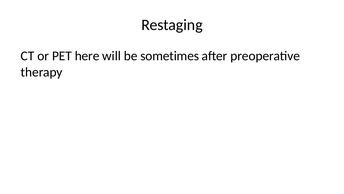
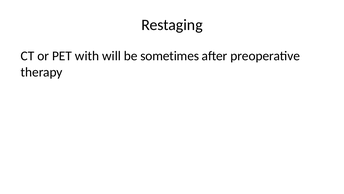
here: here -> with
